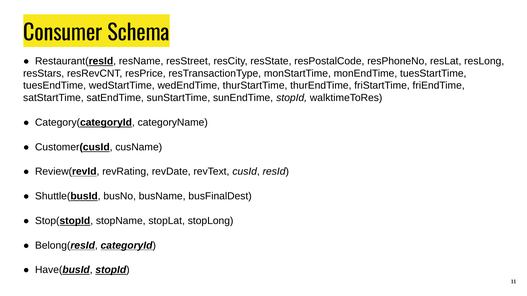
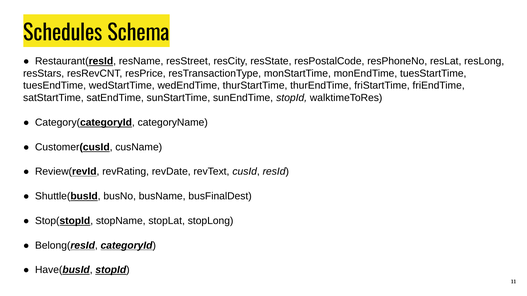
Consumer: Consumer -> Schedules
